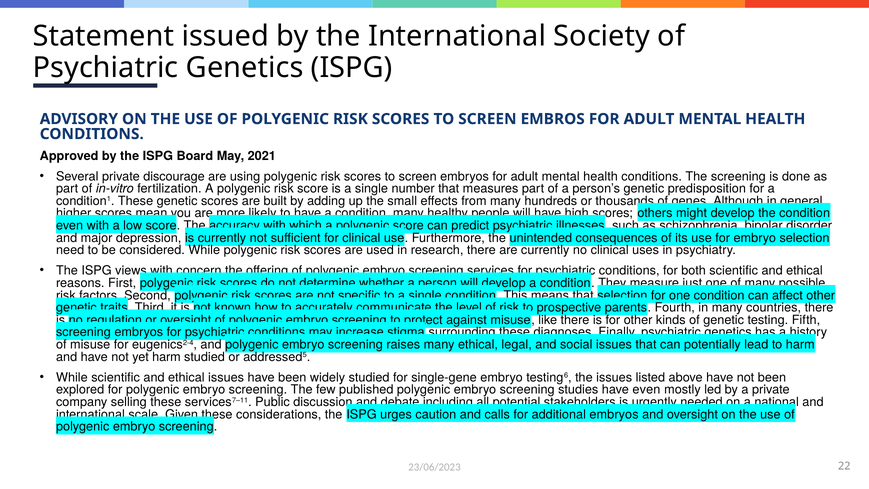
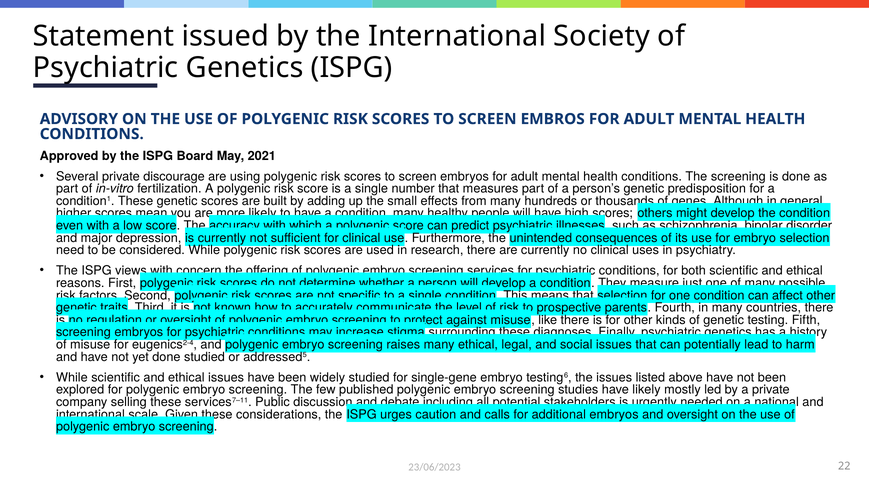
yet harm: harm -> done
have even: even -> likely
